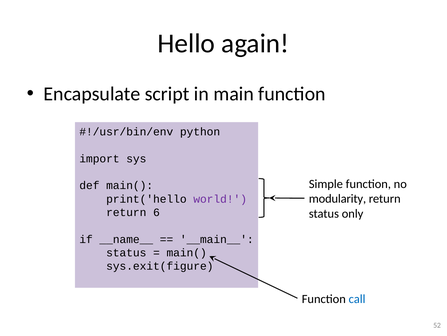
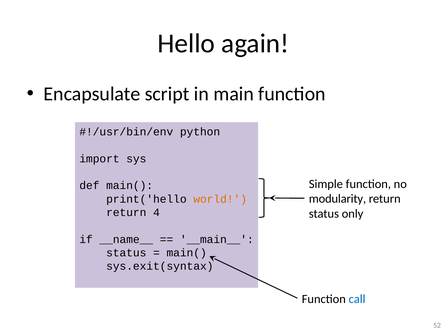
world colour: purple -> orange
6: 6 -> 4
sys.exit(figure: sys.exit(figure -> sys.exit(syntax
